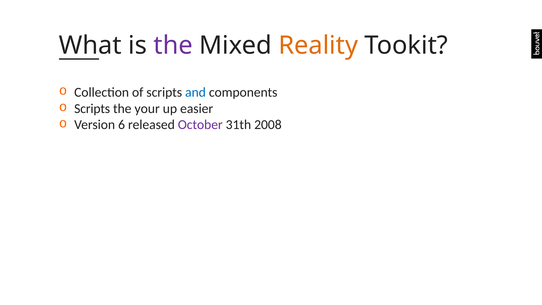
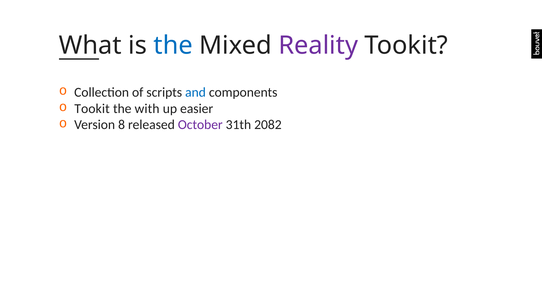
the at (173, 46) colour: purple -> blue
Reality colour: orange -> purple
Scripts at (92, 109): Scripts -> Tookit
your: your -> with
6: 6 -> 8
2008: 2008 -> 2082
